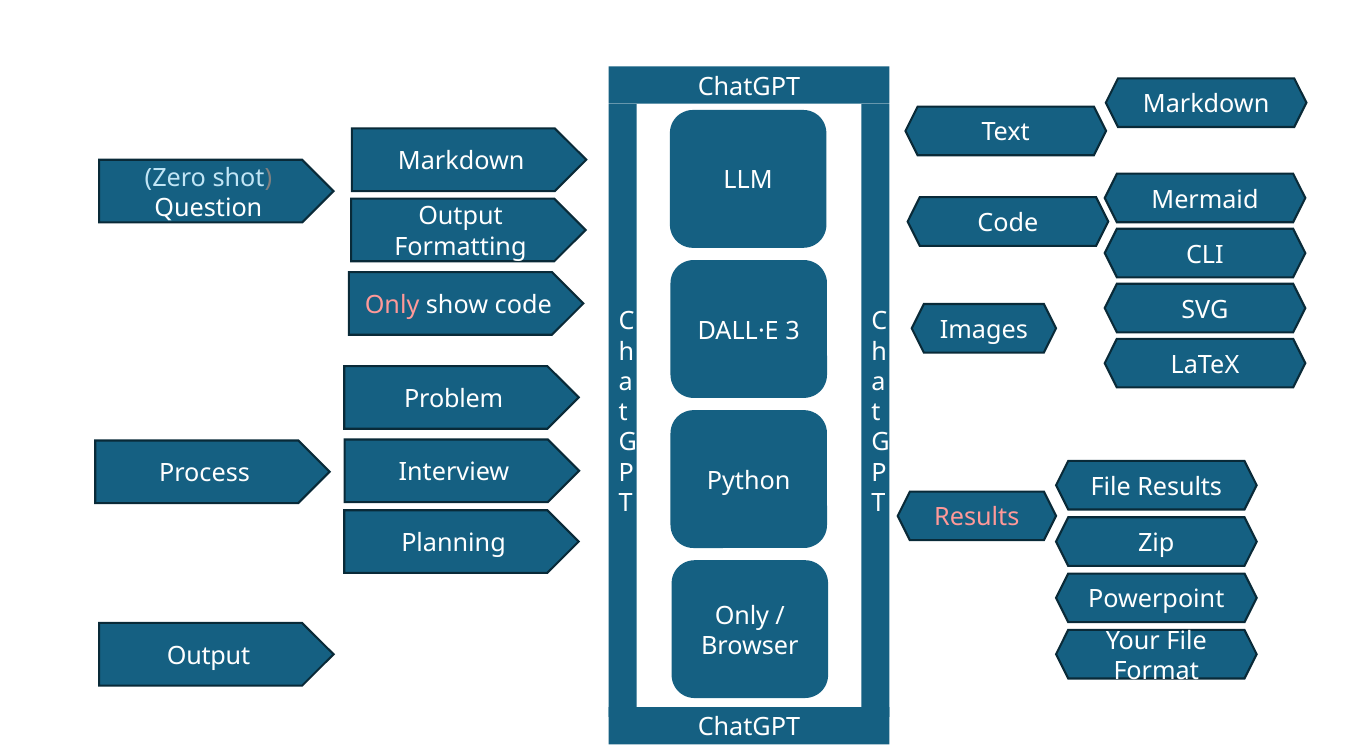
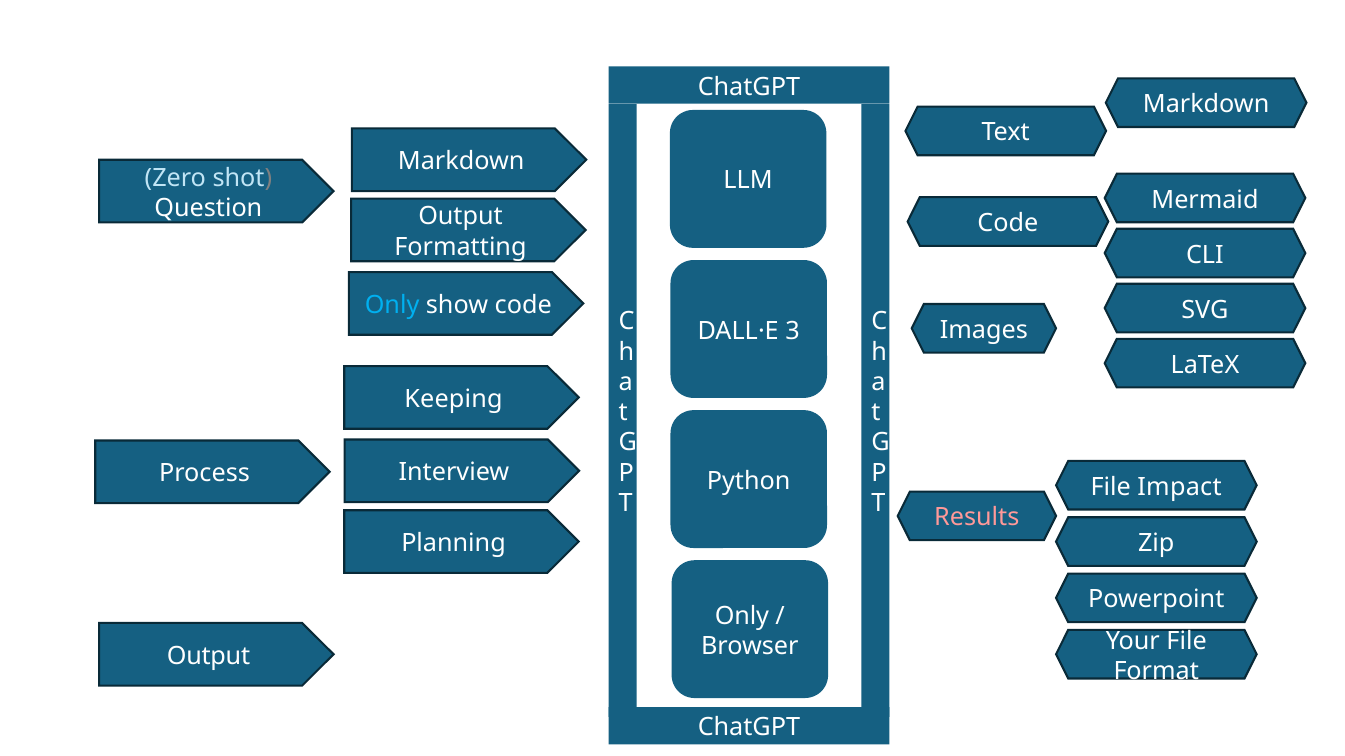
Only at (392, 305) colour: pink -> light blue
Problem: Problem -> Keeping
File Results: Results -> Impact
